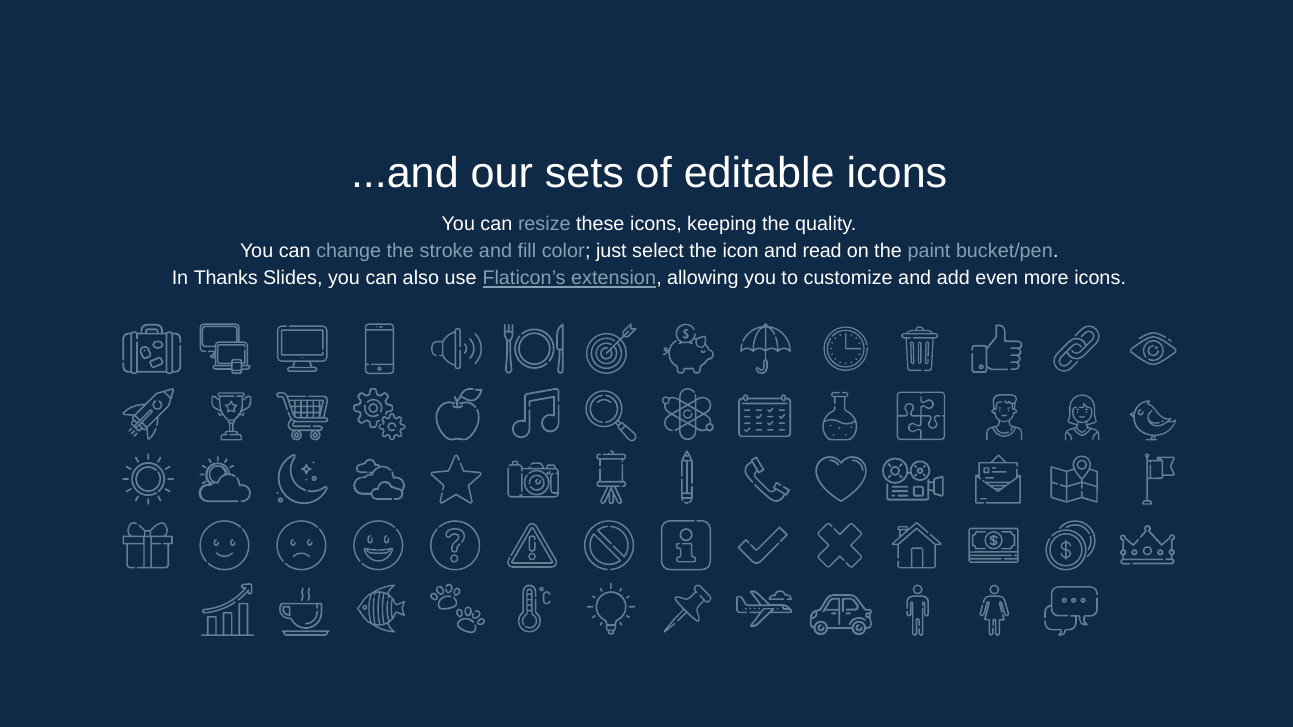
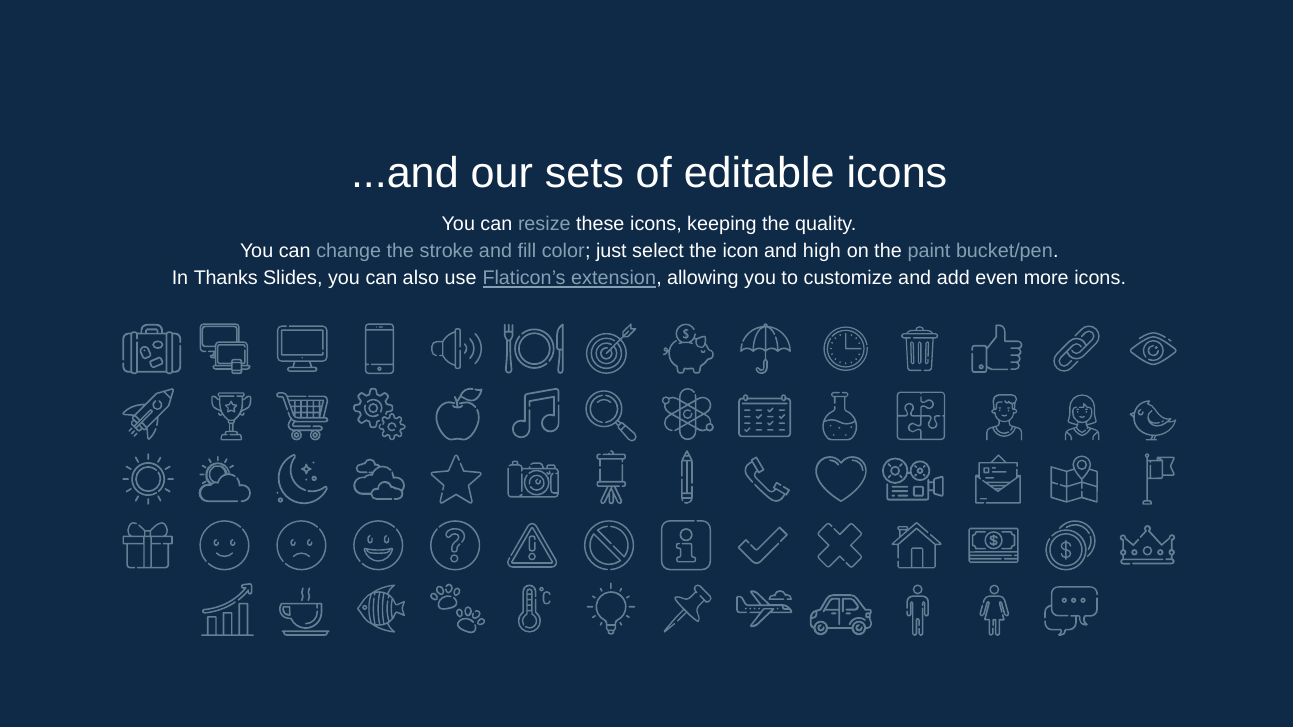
read: read -> high
